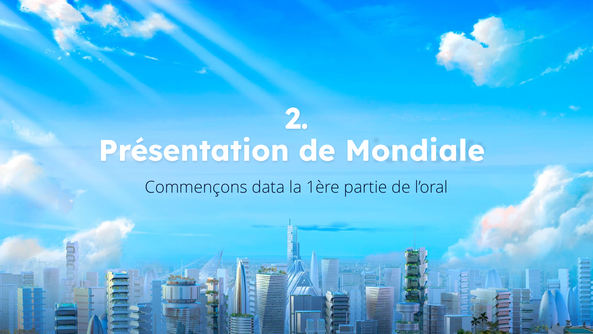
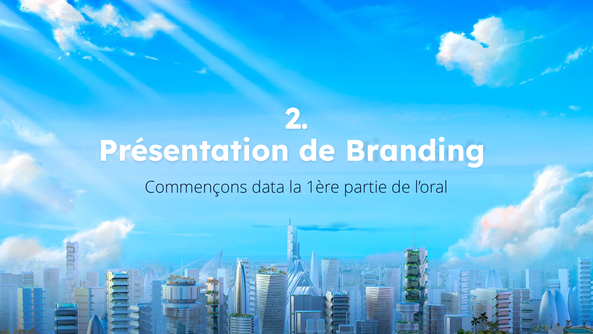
Mondiale: Mondiale -> Branding
